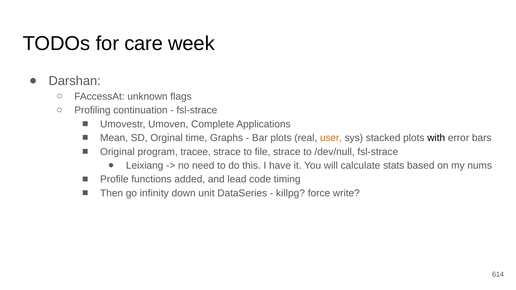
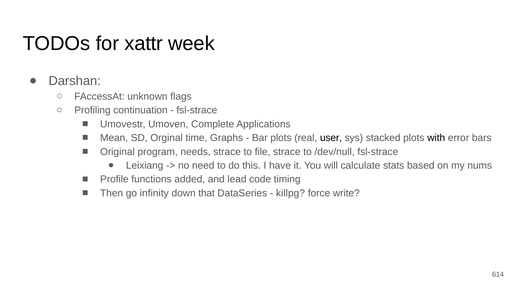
care: care -> xattr
user colour: orange -> black
tracee: tracee -> needs
unit: unit -> that
